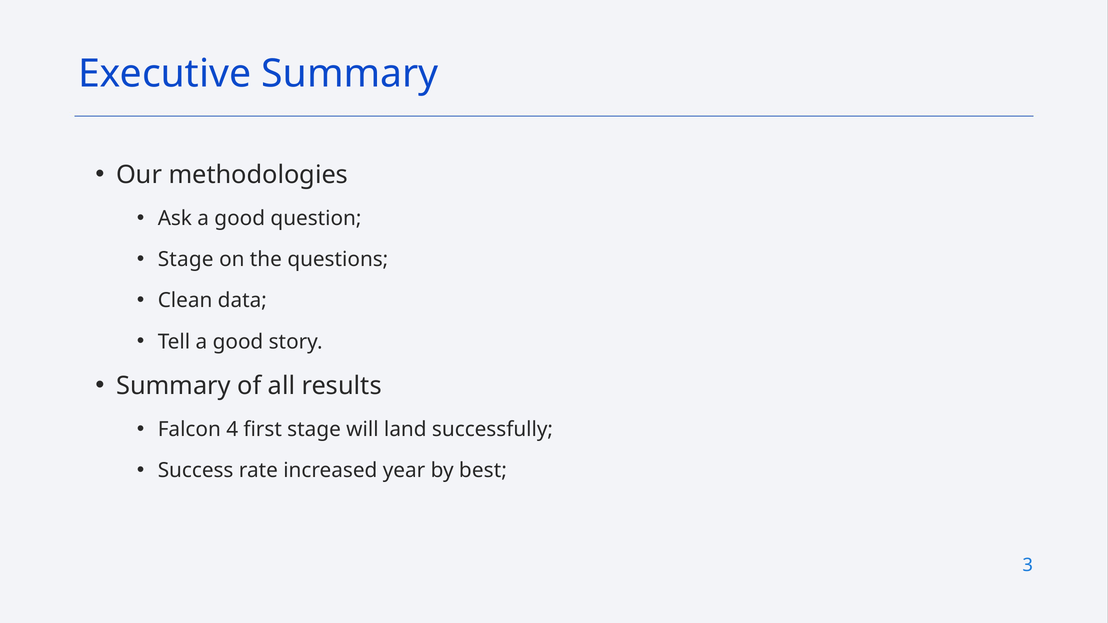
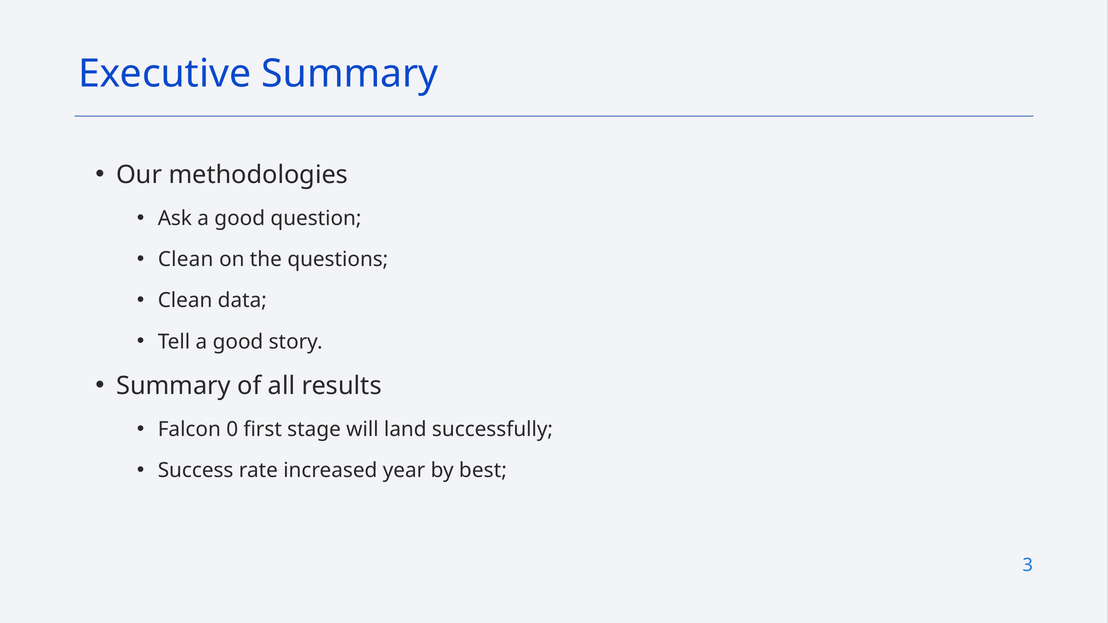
Stage at (186, 260): Stage -> Clean
4: 4 -> 0
